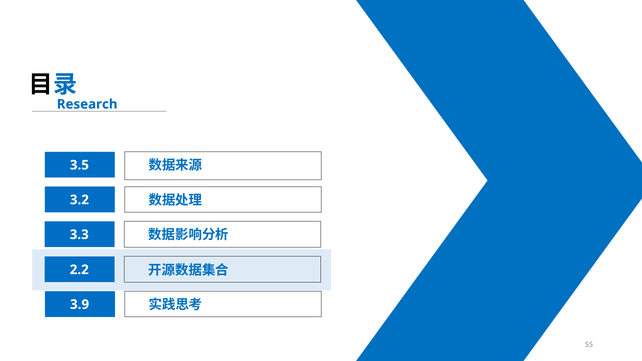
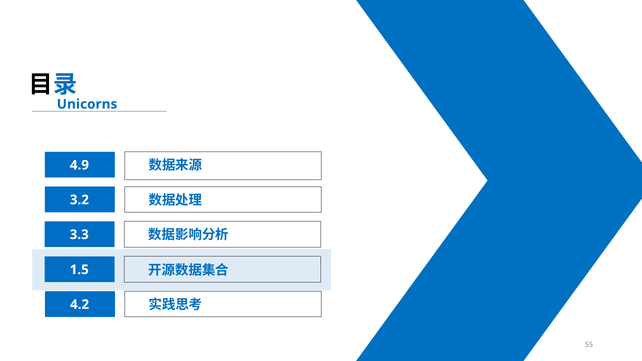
Research: Research -> Unicorns
3.5: 3.5 -> 4.9
2.2: 2.2 -> 1.5
3.9: 3.9 -> 4.2
